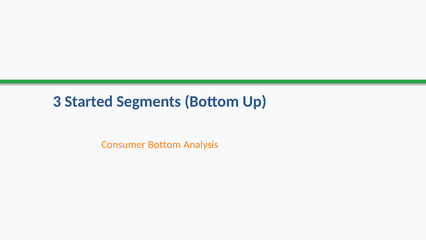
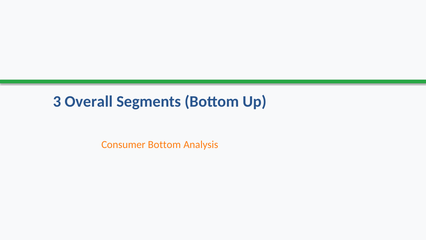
Started: Started -> Overall
